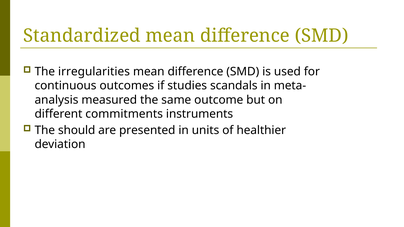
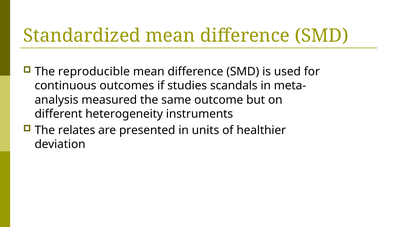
irregularities: irregularities -> reproducible
commitments: commitments -> heterogeneity
should: should -> relates
